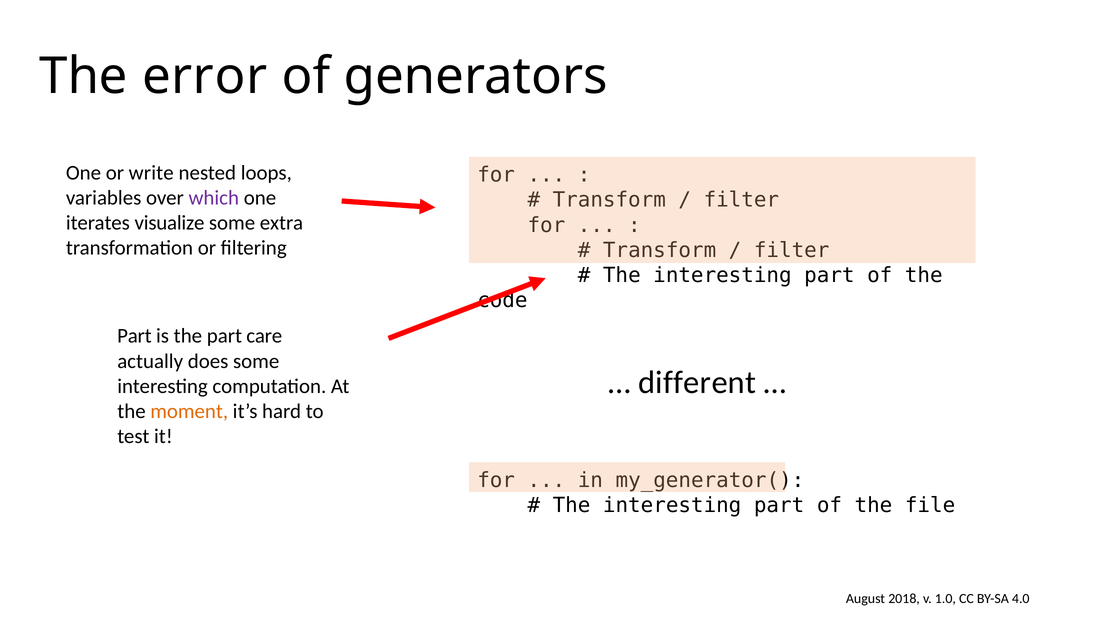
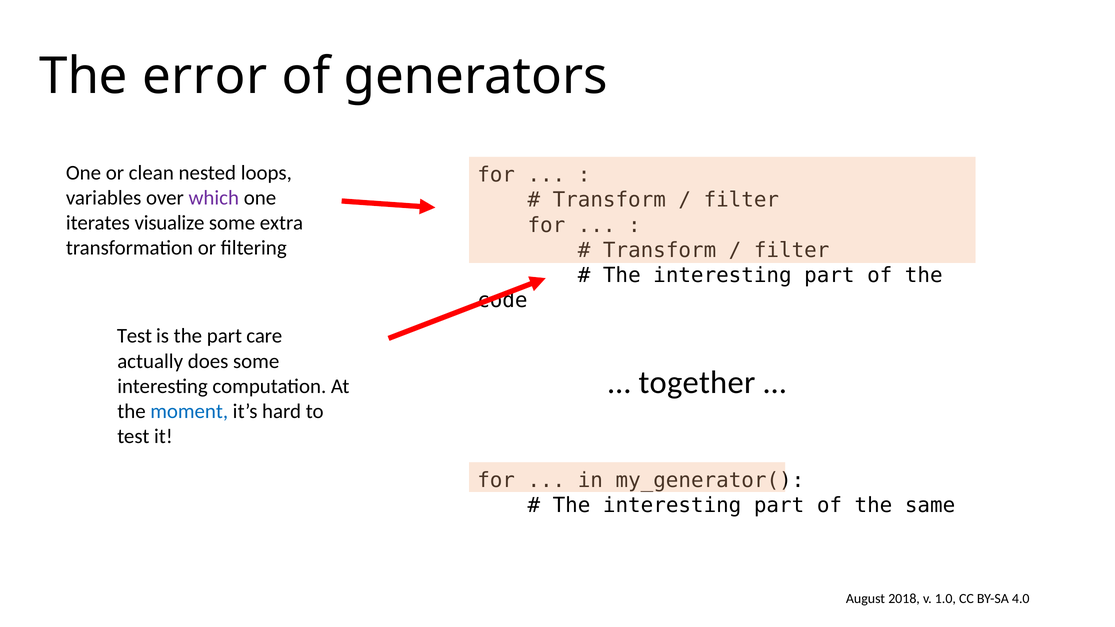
write: write -> clean
Part at (134, 336): Part -> Test
different: different -> together
moment colour: orange -> blue
file: file -> same
